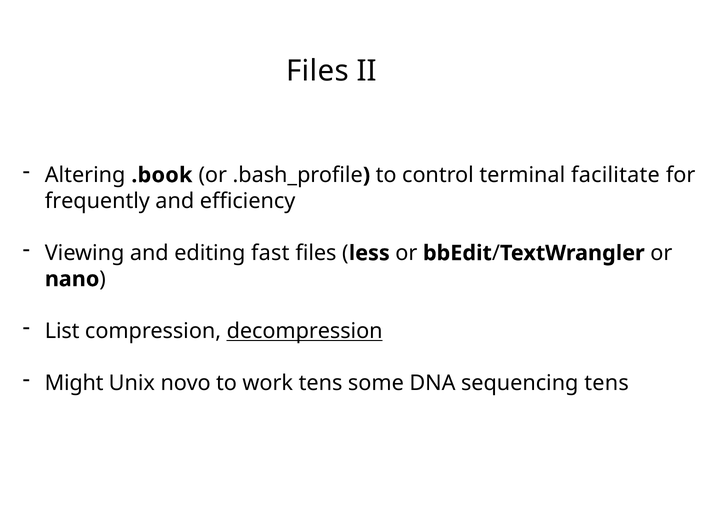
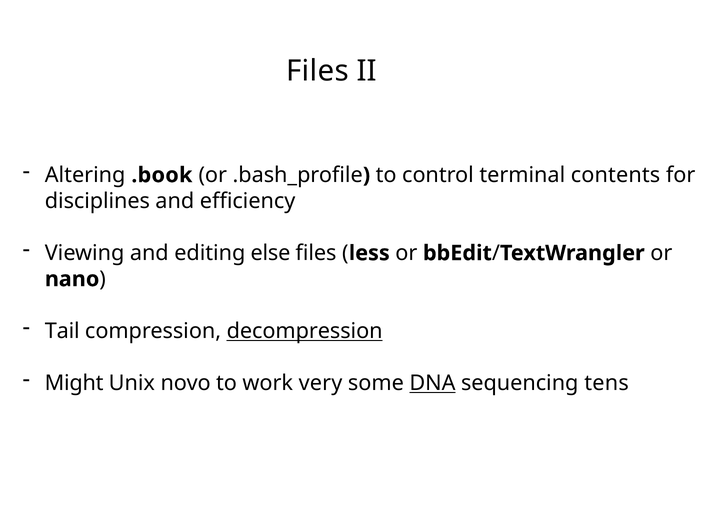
facilitate: facilitate -> contents
frequently: frequently -> disciplines
fast: fast -> else
List: List -> Tail
work tens: tens -> very
DNA underline: none -> present
